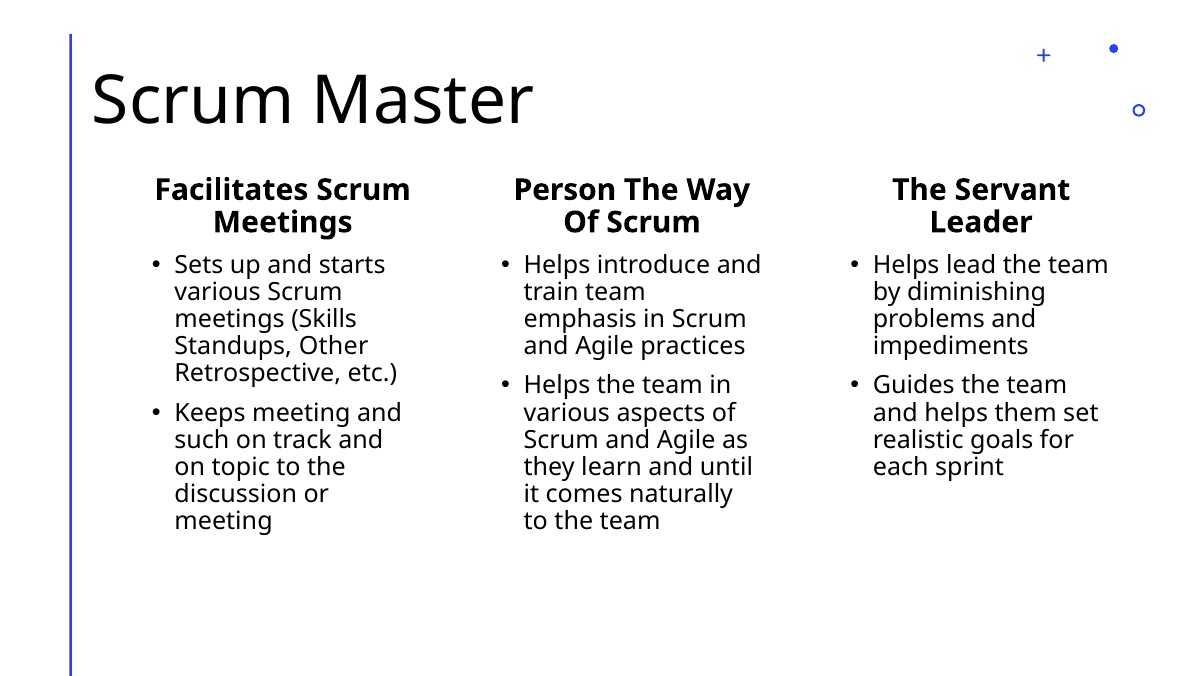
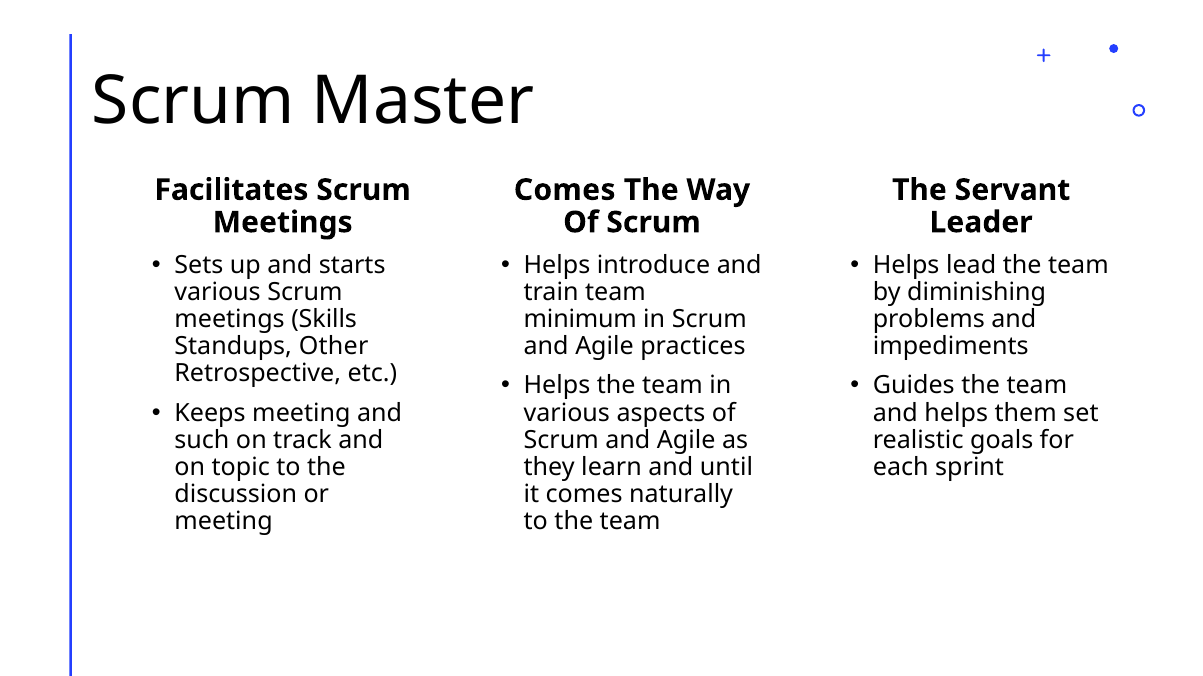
Person at (565, 190): Person -> Comes
emphasis: emphasis -> minimum
